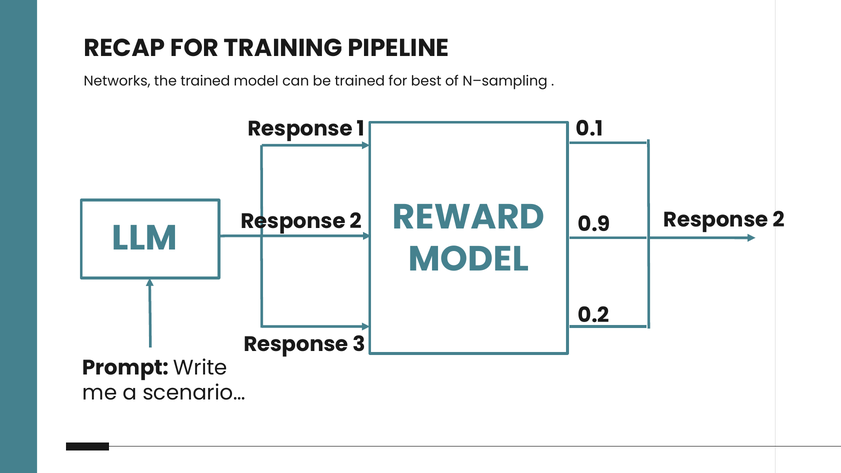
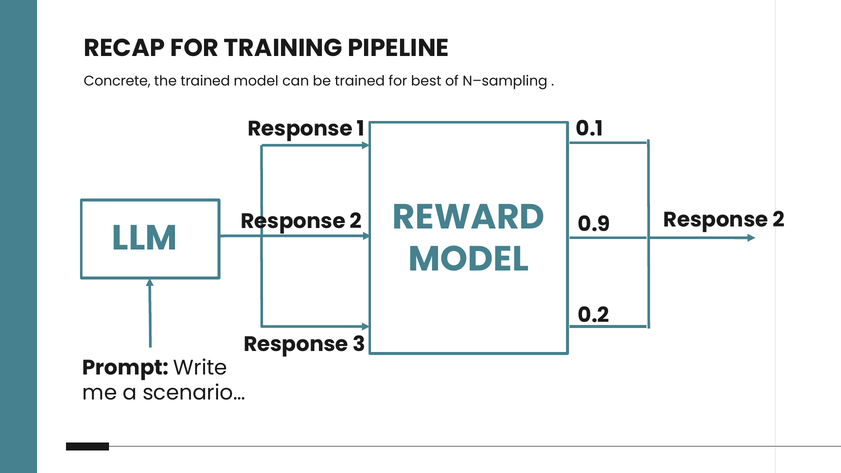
Networks: Networks -> Concrete
